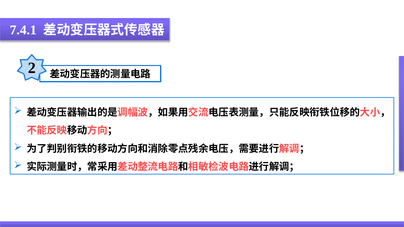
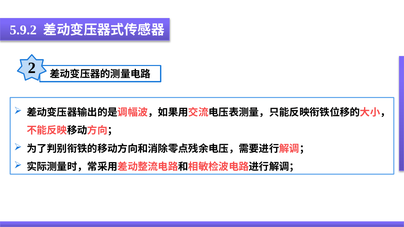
7.4.1: 7.4.1 -> 5.9.2
